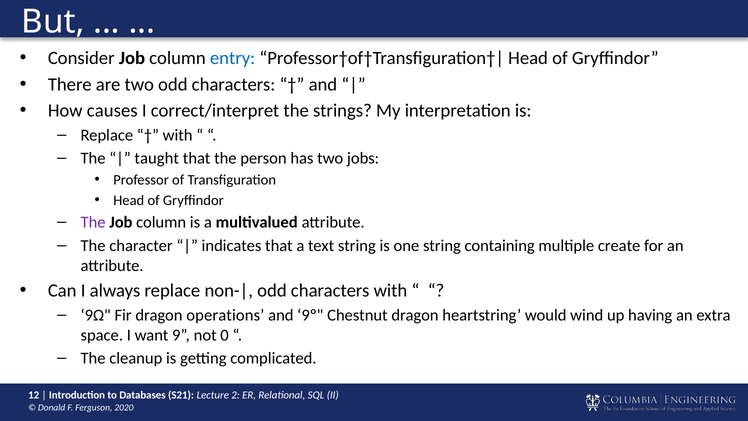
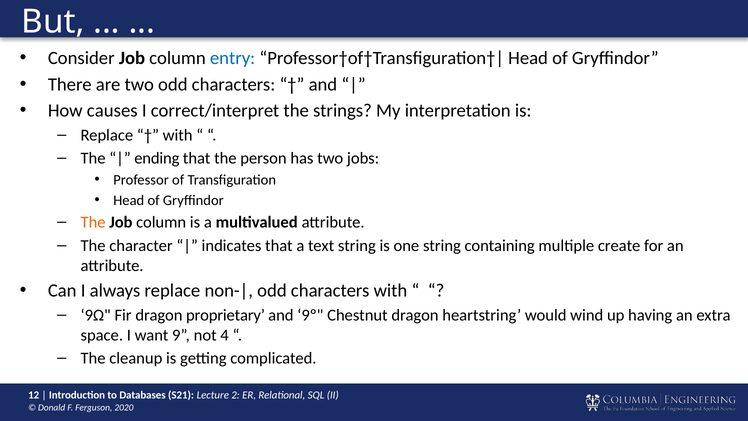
taught: taught -> ending
The at (93, 222) colour: purple -> orange
operations: operations -> proprietary
0: 0 -> 4
